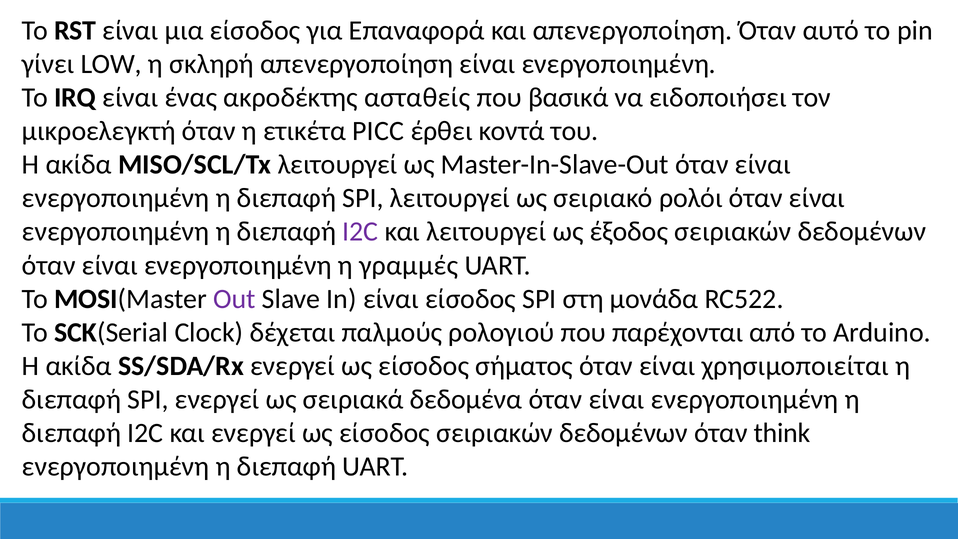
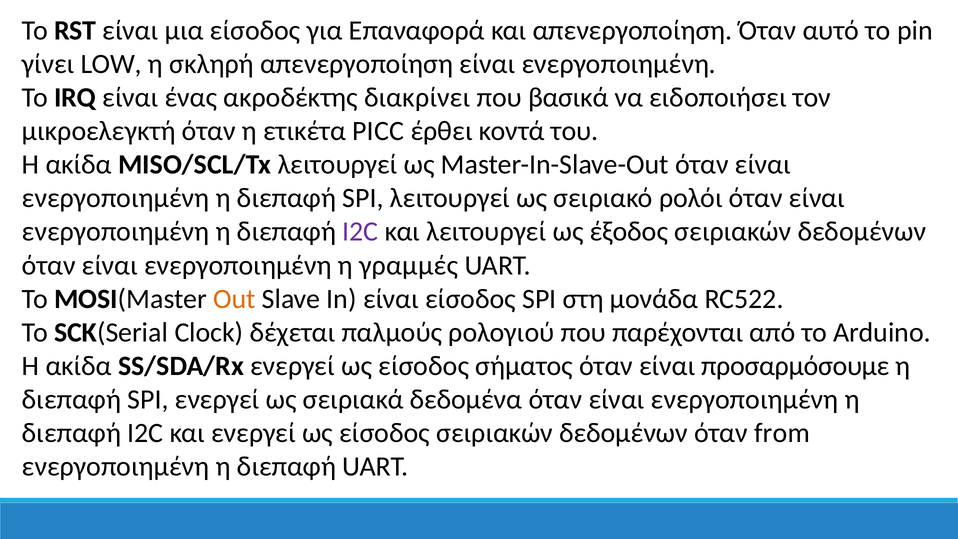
ασταθείς: ασταθείς -> διακρίνει
Out colour: purple -> orange
χρησιμοποιείται: χρησιμοποιείται -> προσαρμόσουμε
think: think -> from
